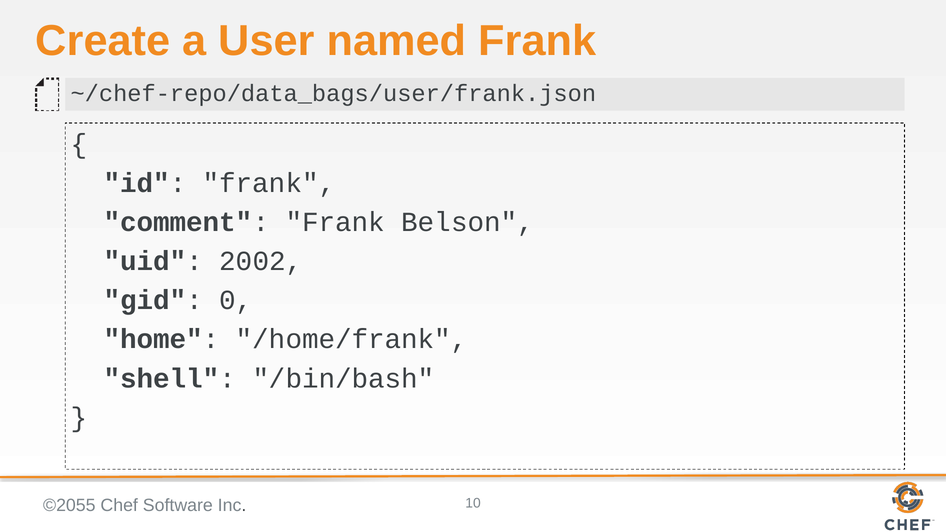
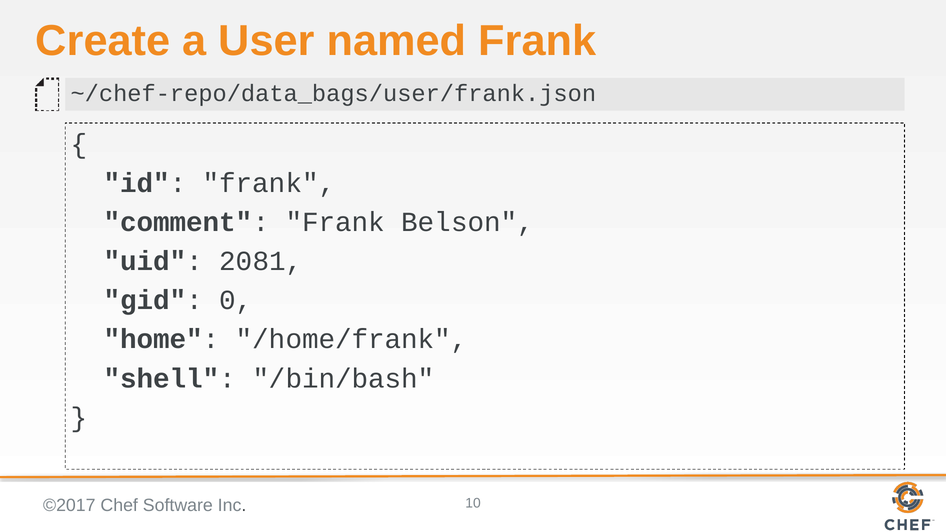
2002: 2002 -> 2081
©2055: ©2055 -> ©2017
